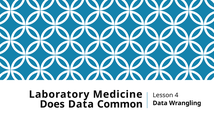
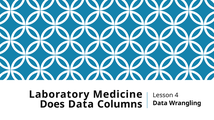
Common: Common -> Columns
